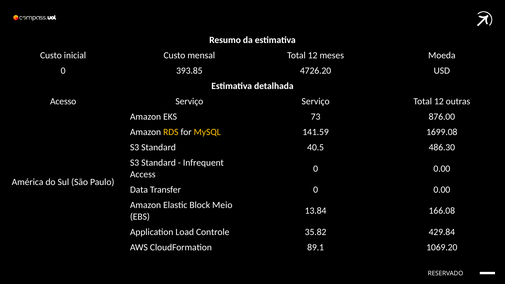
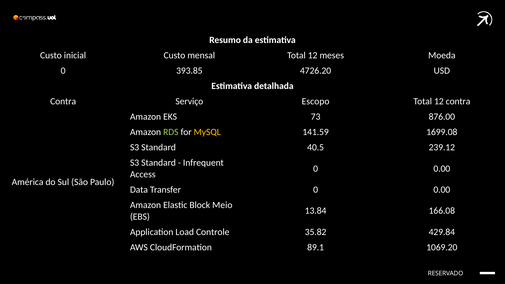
Acesso at (63, 101): Acesso -> Contra
Serviço Serviço: Serviço -> Escopo
12 outras: outras -> contra
RDS colour: yellow -> light green
486.30: 486.30 -> 239.12
